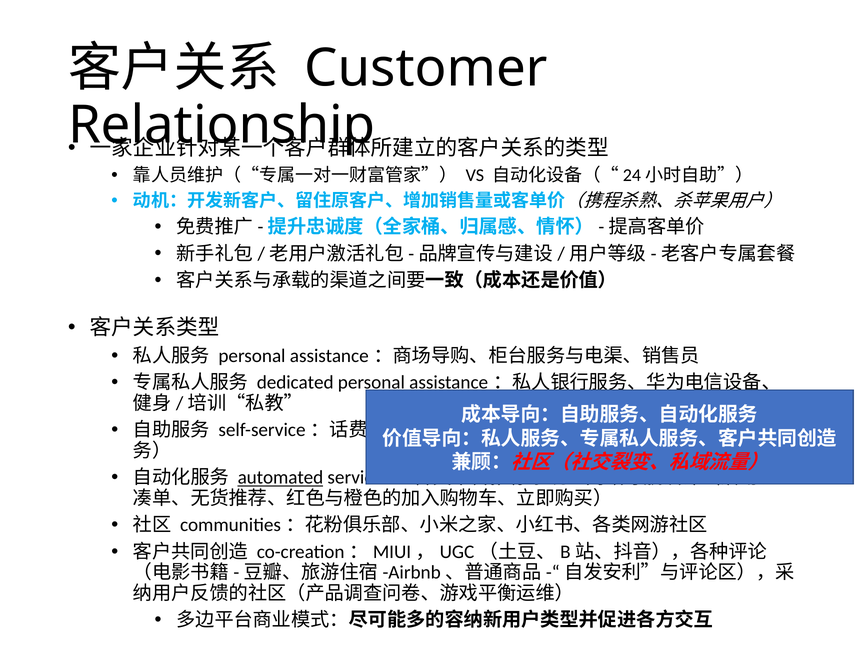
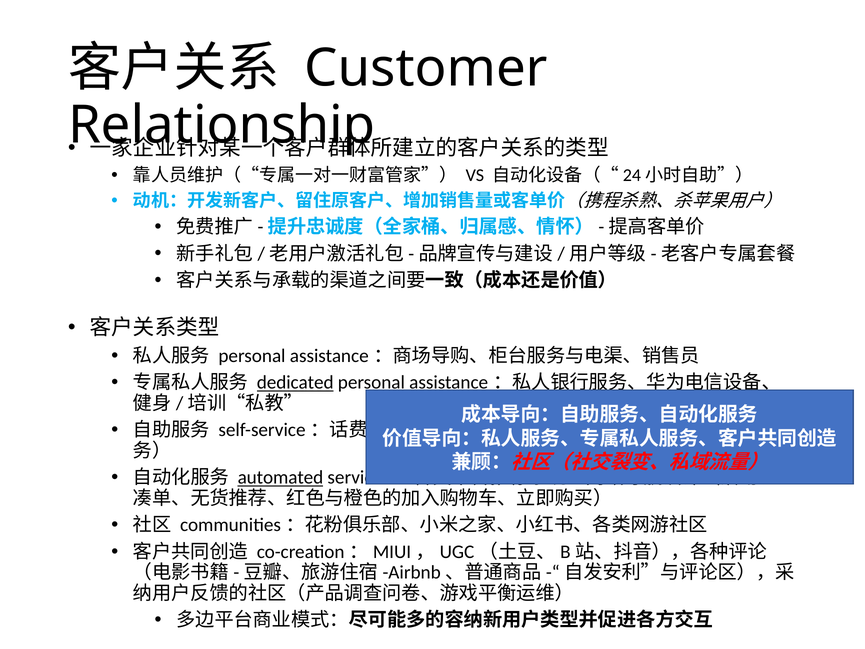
dedicated underline: none -> present
